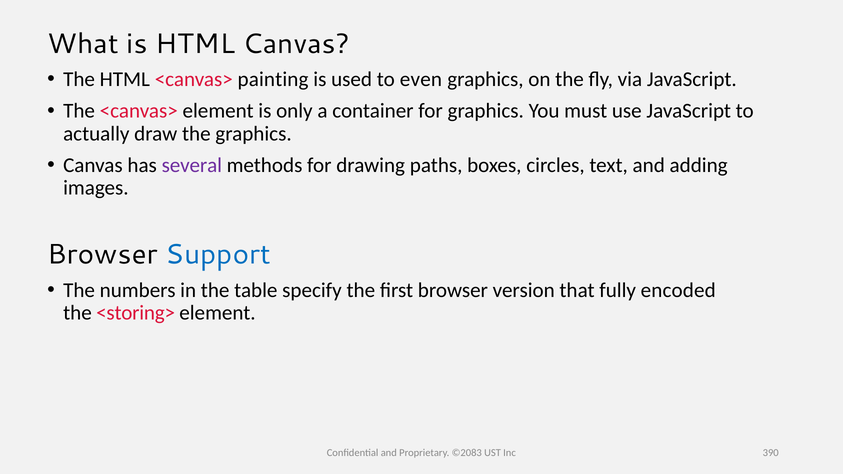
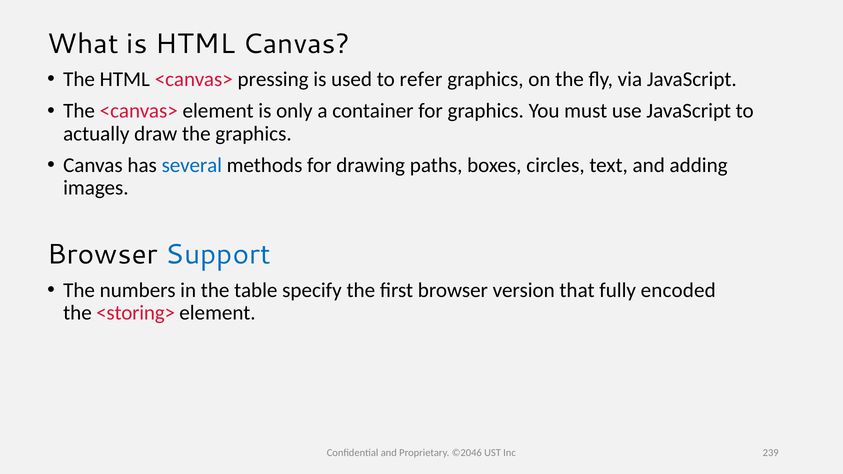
painting: painting -> pressing
even: even -> refer
several colour: purple -> blue
©2083: ©2083 -> ©2046
390: 390 -> 239
